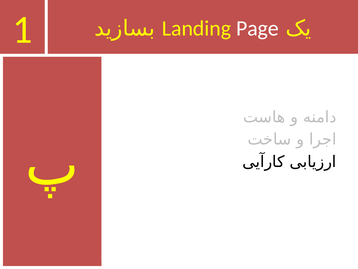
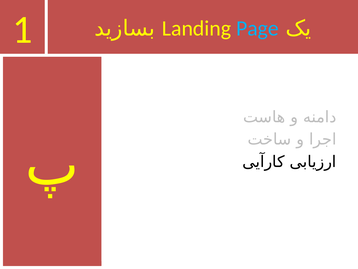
Page colour: white -> light blue
